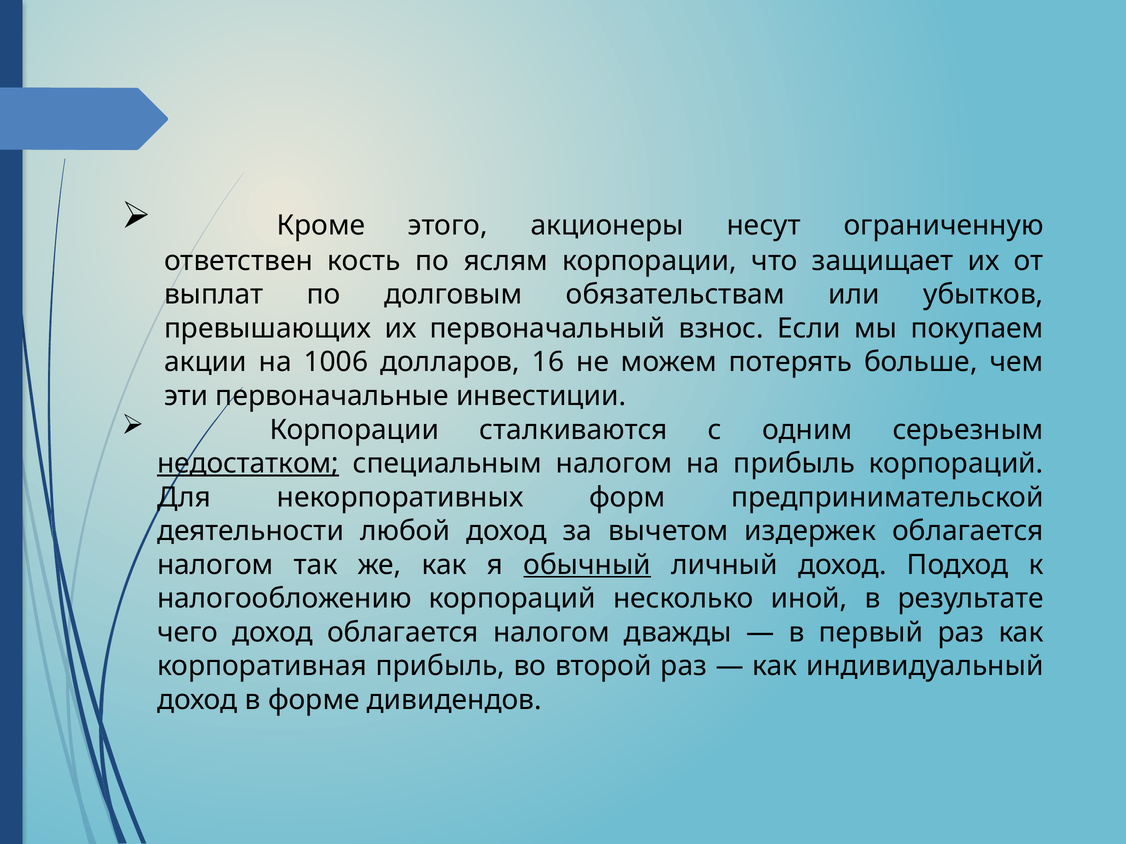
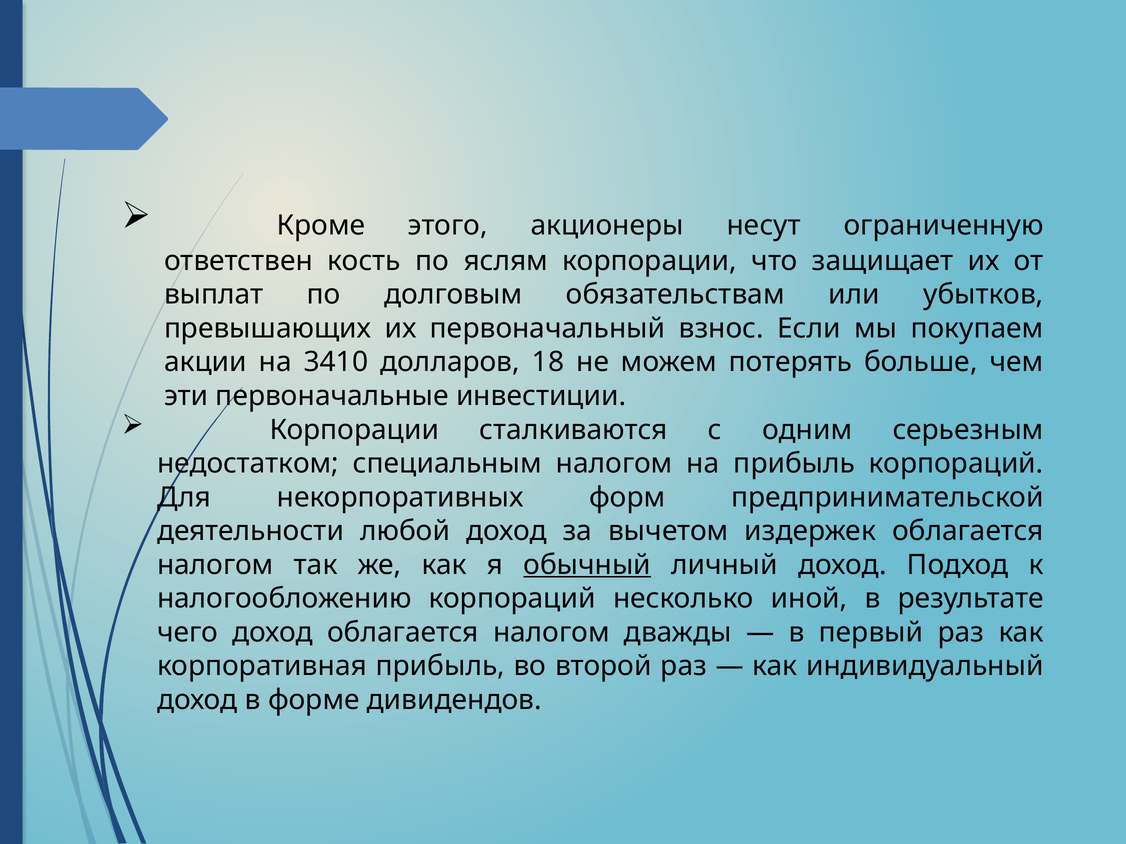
1006: 1006 -> 3410
16: 16 -> 18
недостатком underline: present -> none
